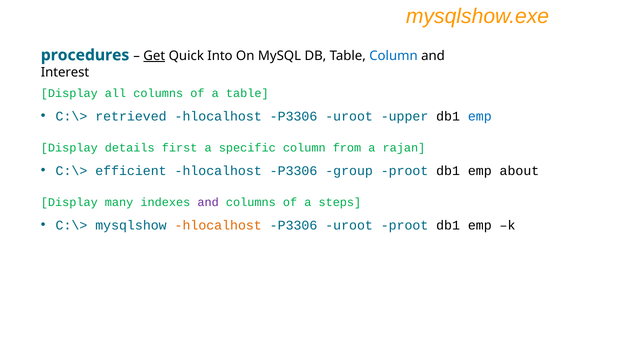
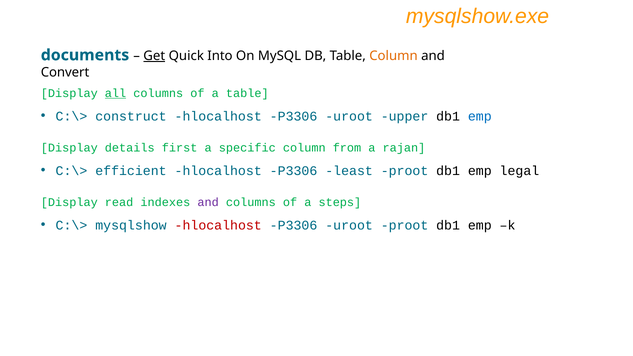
procedures: procedures -> documents
Column at (393, 56) colour: blue -> orange
Interest: Interest -> Convert
all underline: none -> present
retrieved: retrieved -> construct
group: group -> least
about: about -> legal
many: many -> read
hlocalhost at (218, 225) colour: orange -> red
